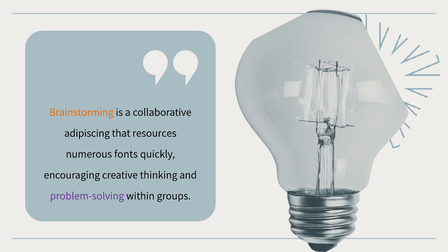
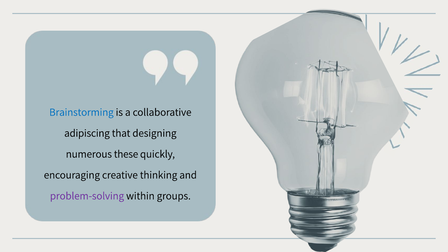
Brainstorming colour: orange -> blue
resources: resources -> designing
fonts: fonts -> these
